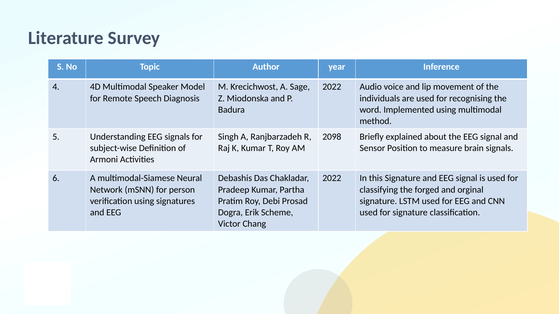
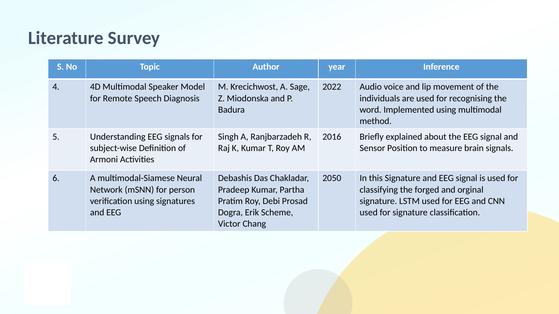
2098: 2098 -> 2016
2022 at (332, 178): 2022 -> 2050
